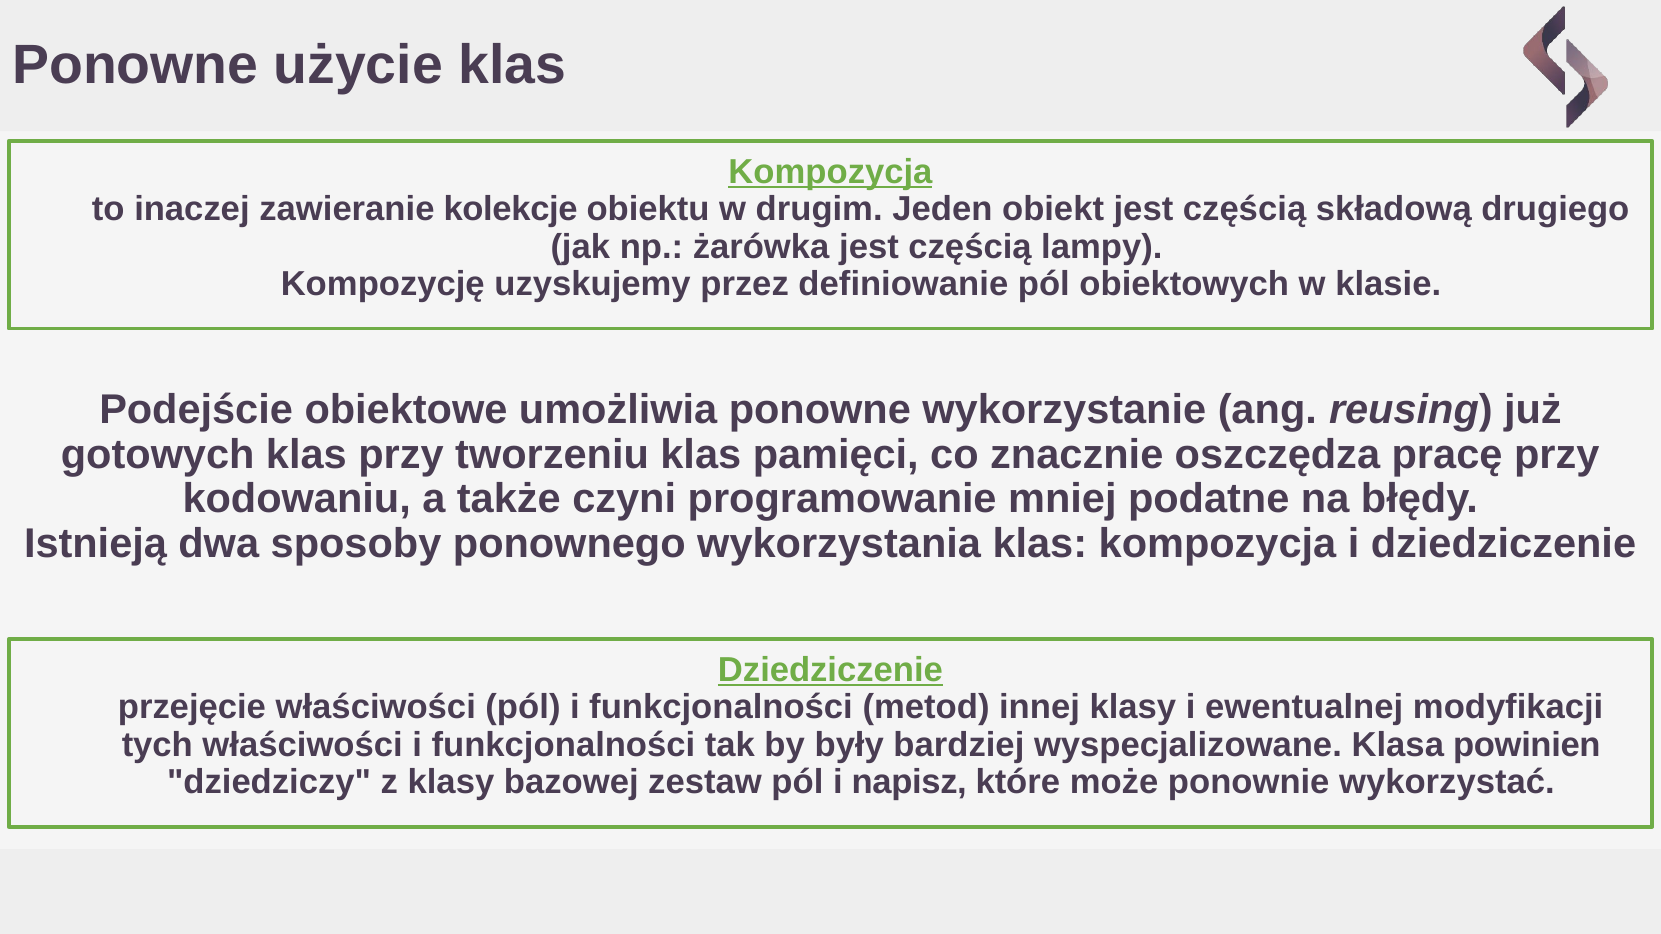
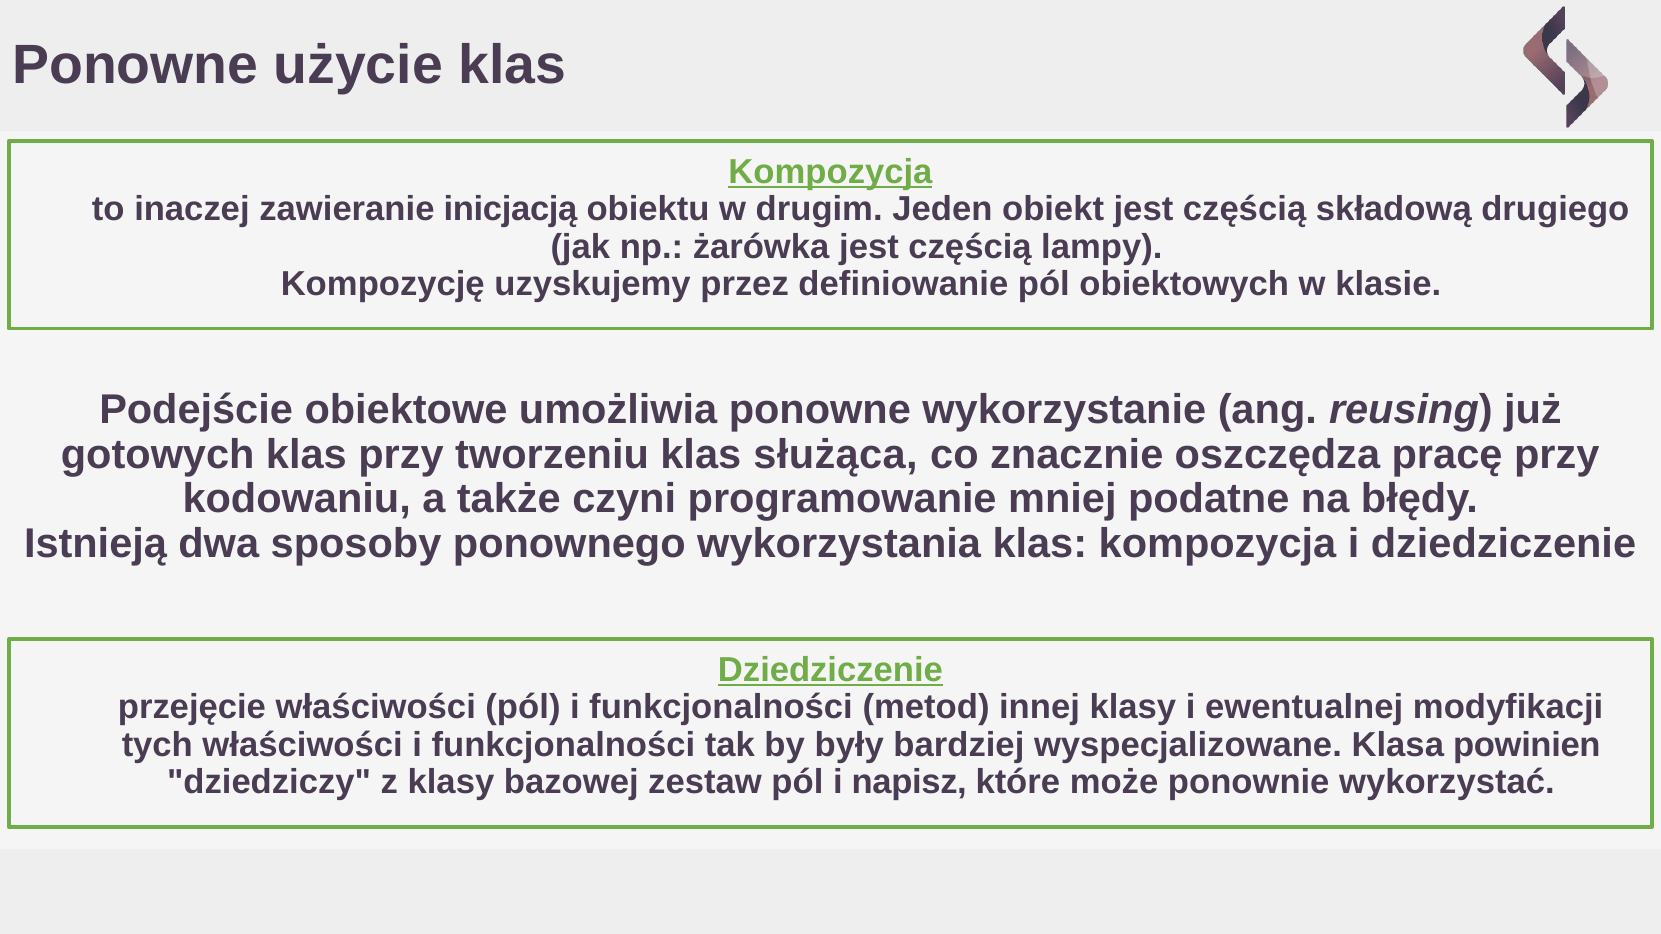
kolekcje: kolekcje -> inicjacją
pamięci: pamięci -> służąca
